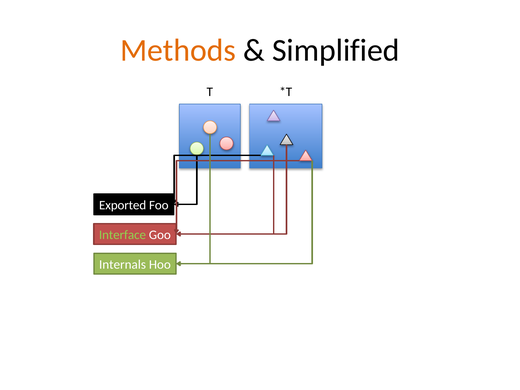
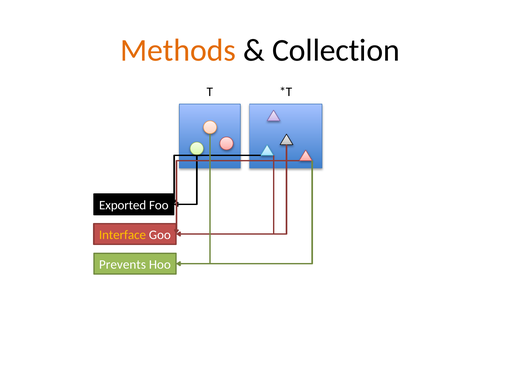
Simplified: Simplified -> Collection
Interface colour: light green -> yellow
Internals: Internals -> Prevents
